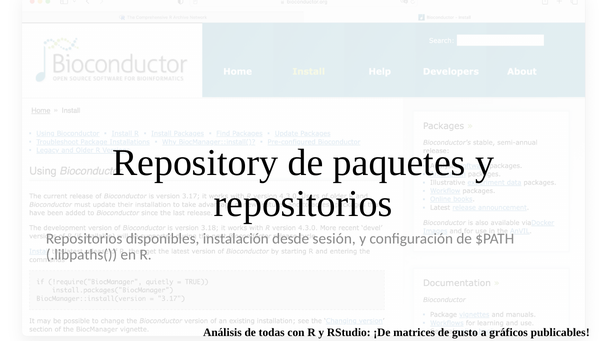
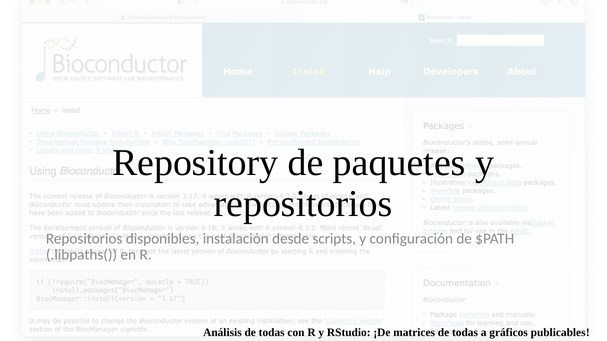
sesión: sesión -> scripts
matrices de gusto: gusto -> todas
